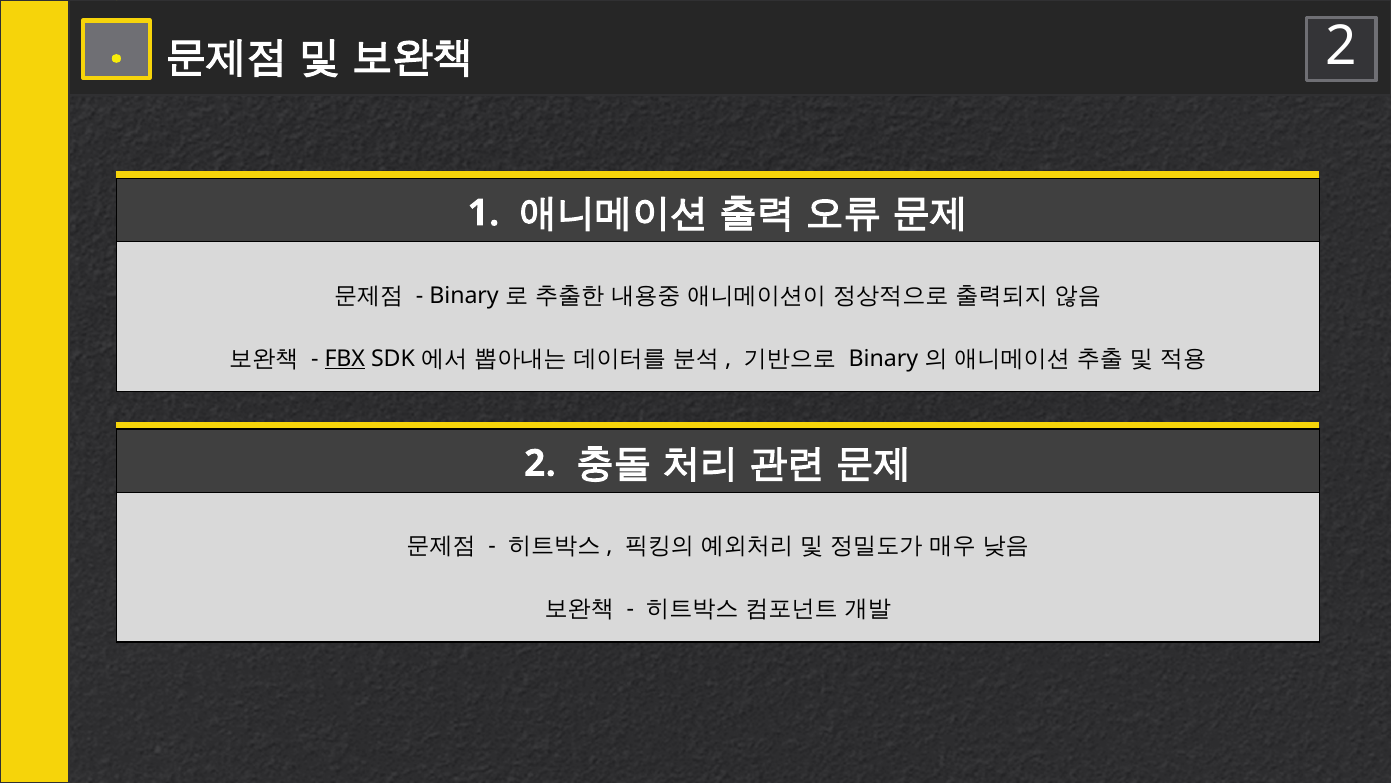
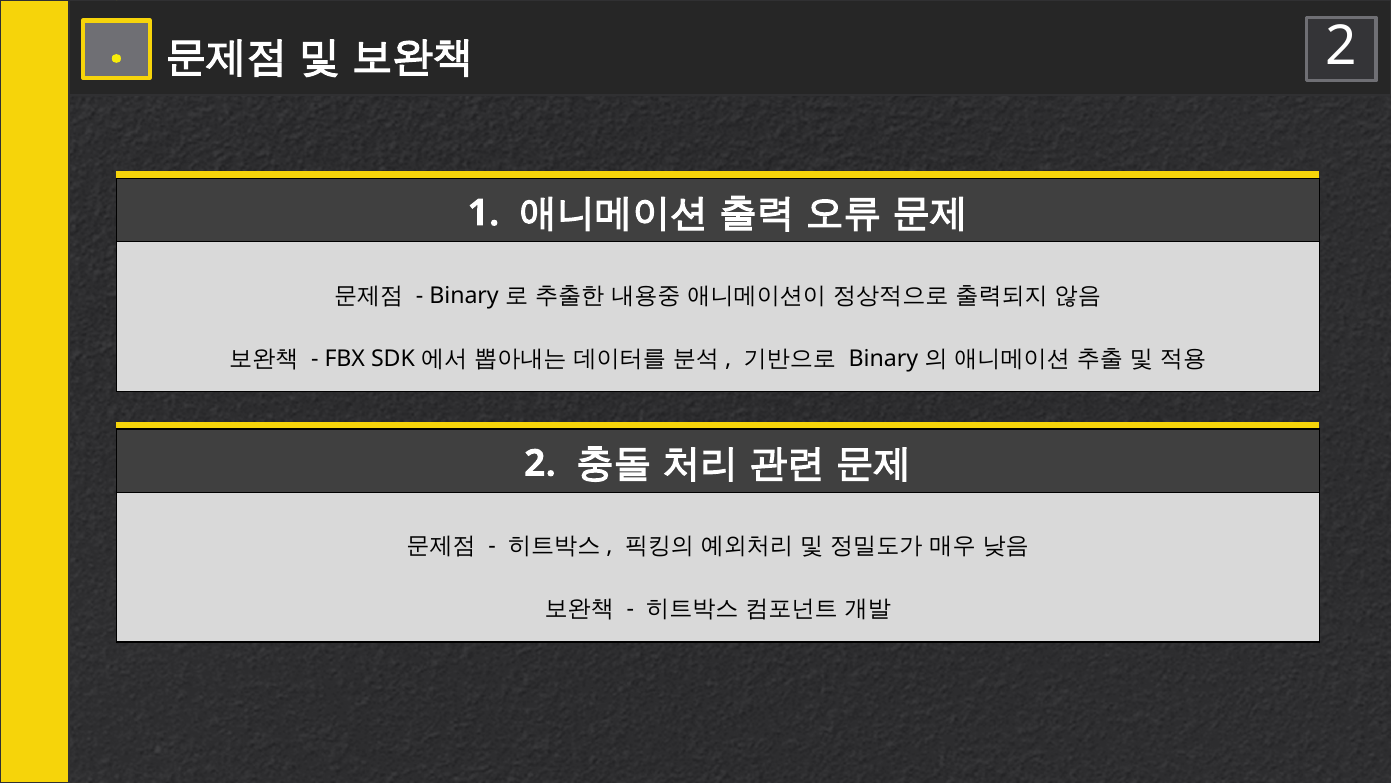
FBX underline: present -> none
